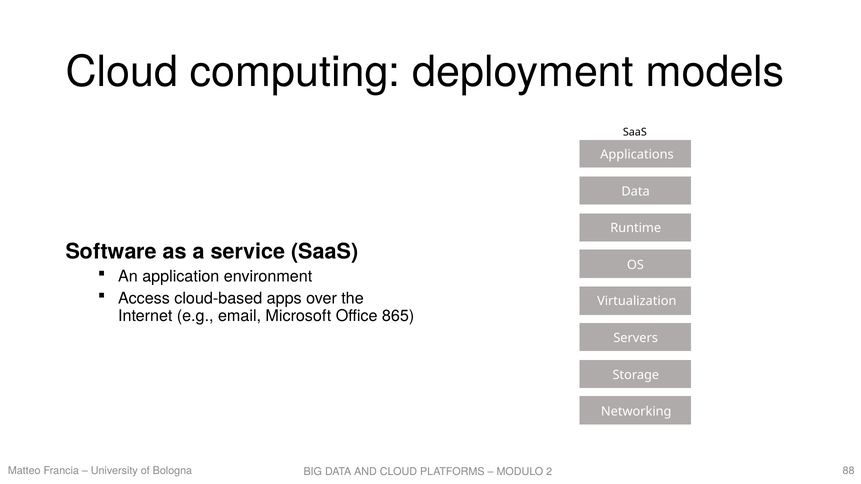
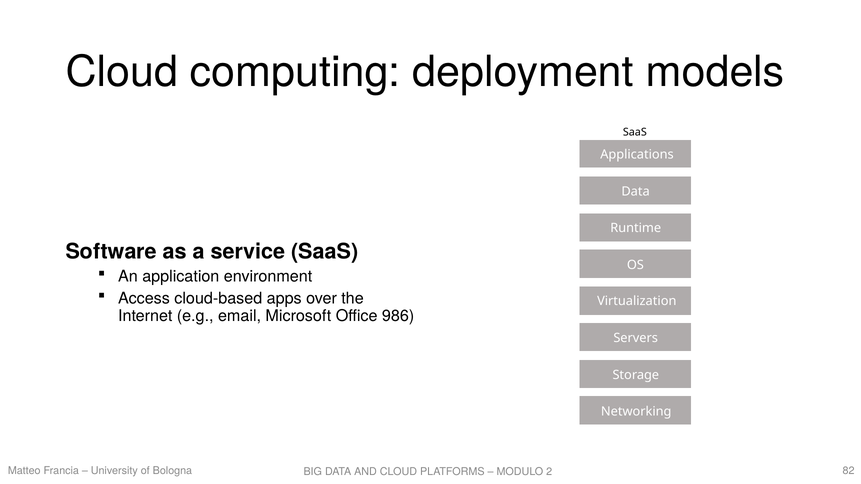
865: 865 -> 986
88: 88 -> 82
